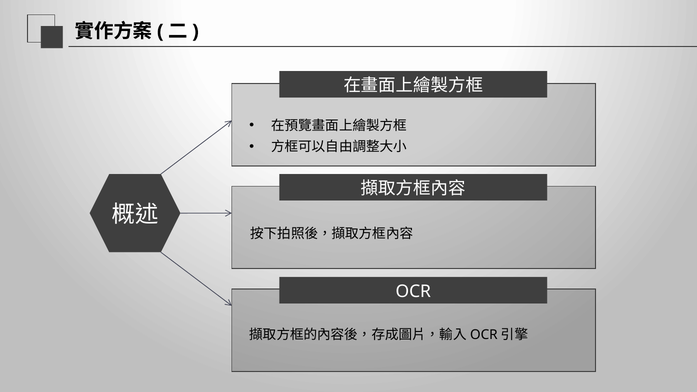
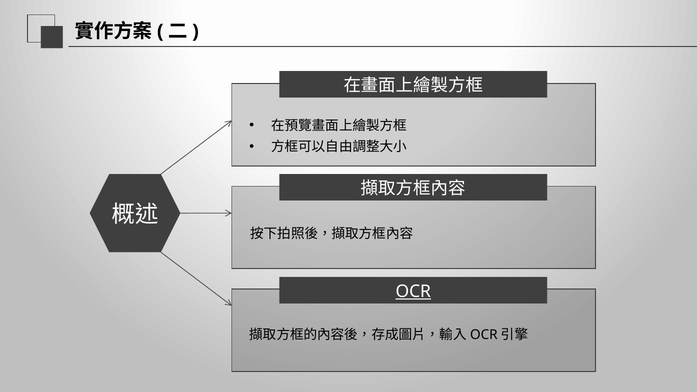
OCR underline: none -> present
